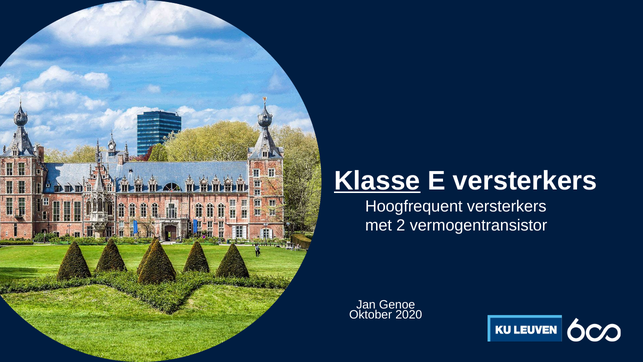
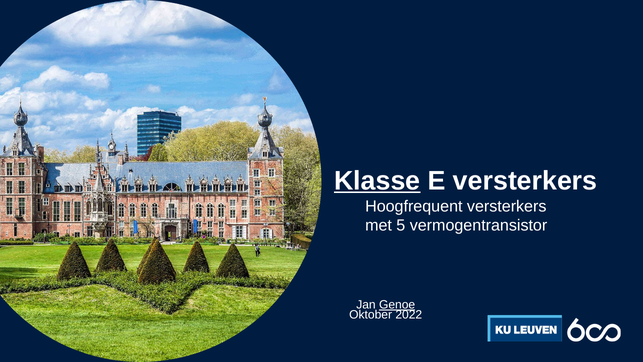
2: 2 -> 5
Genoe underline: none -> present
2020: 2020 -> 2022
